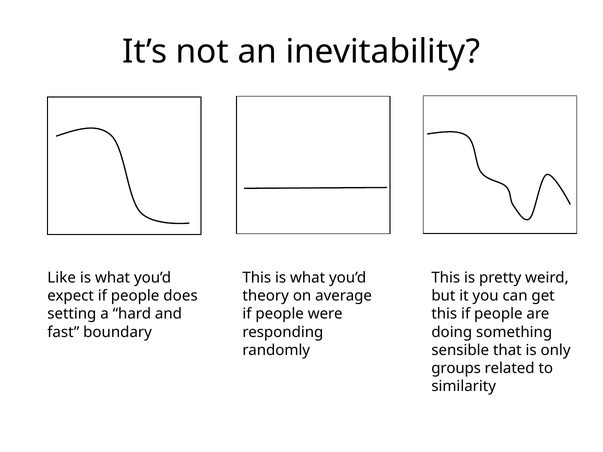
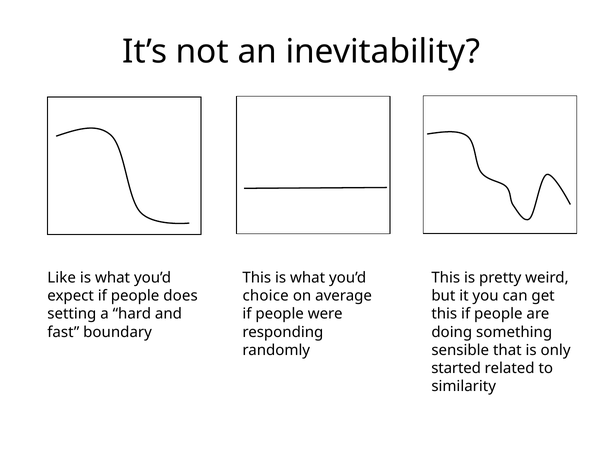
theory: theory -> choice
groups: groups -> started
